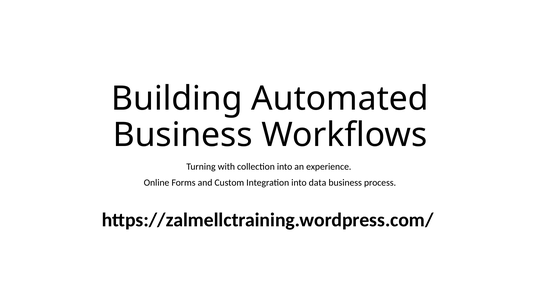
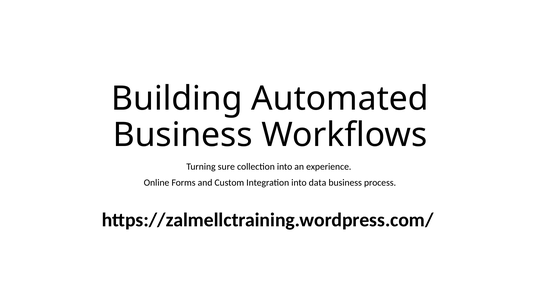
with: with -> sure
